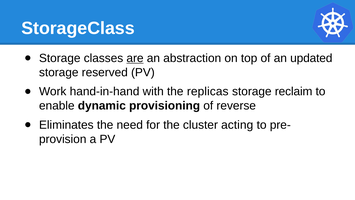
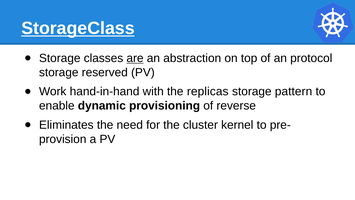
StorageClass underline: none -> present
updated: updated -> protocol
reclaim: reclaim -> pattern
acting: acting -> kernel
